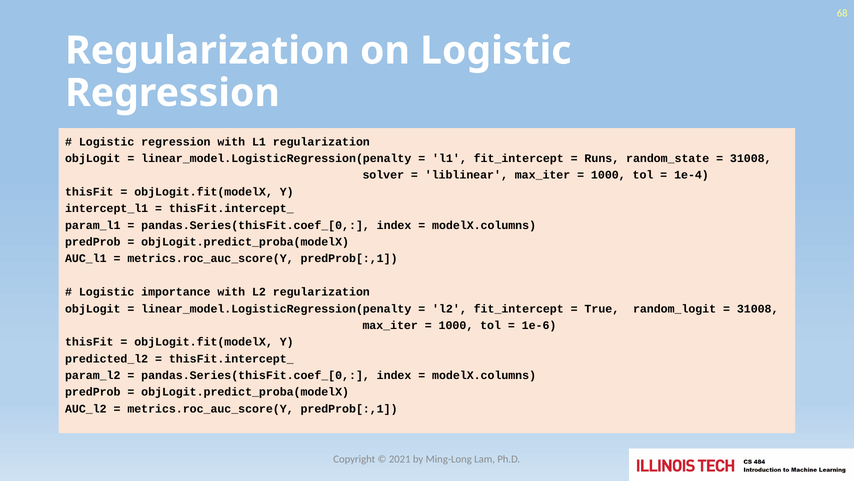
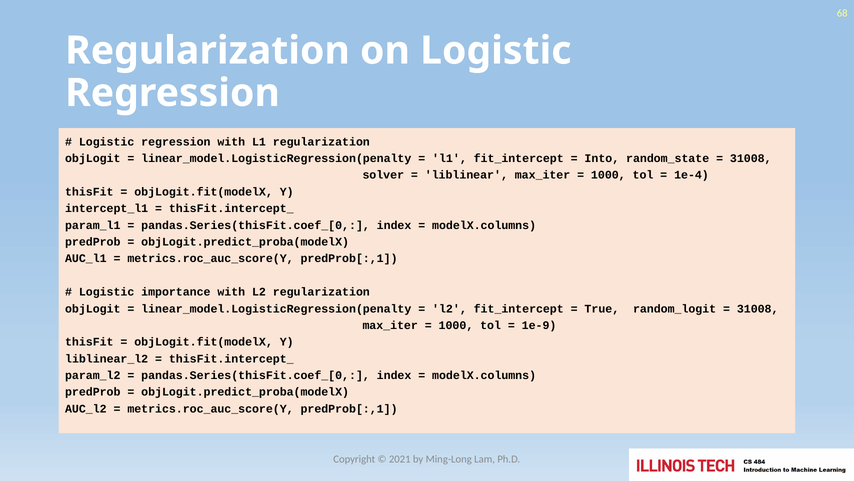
Runs: Runs -> Into
1e-6: 1e-6 -> 1e-9
predicted_l2: predicted_l2 -> liblinear_l2
